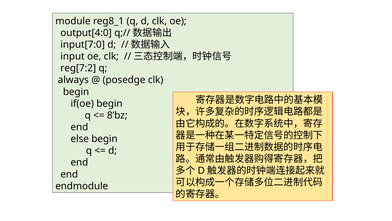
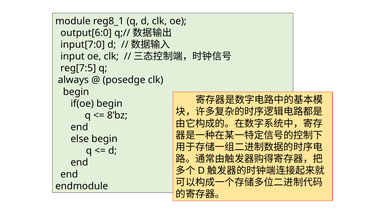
output[4:0: output[4:0 -> output[6:0
reg[7:2: reg[7:2 -> reg[7:5
